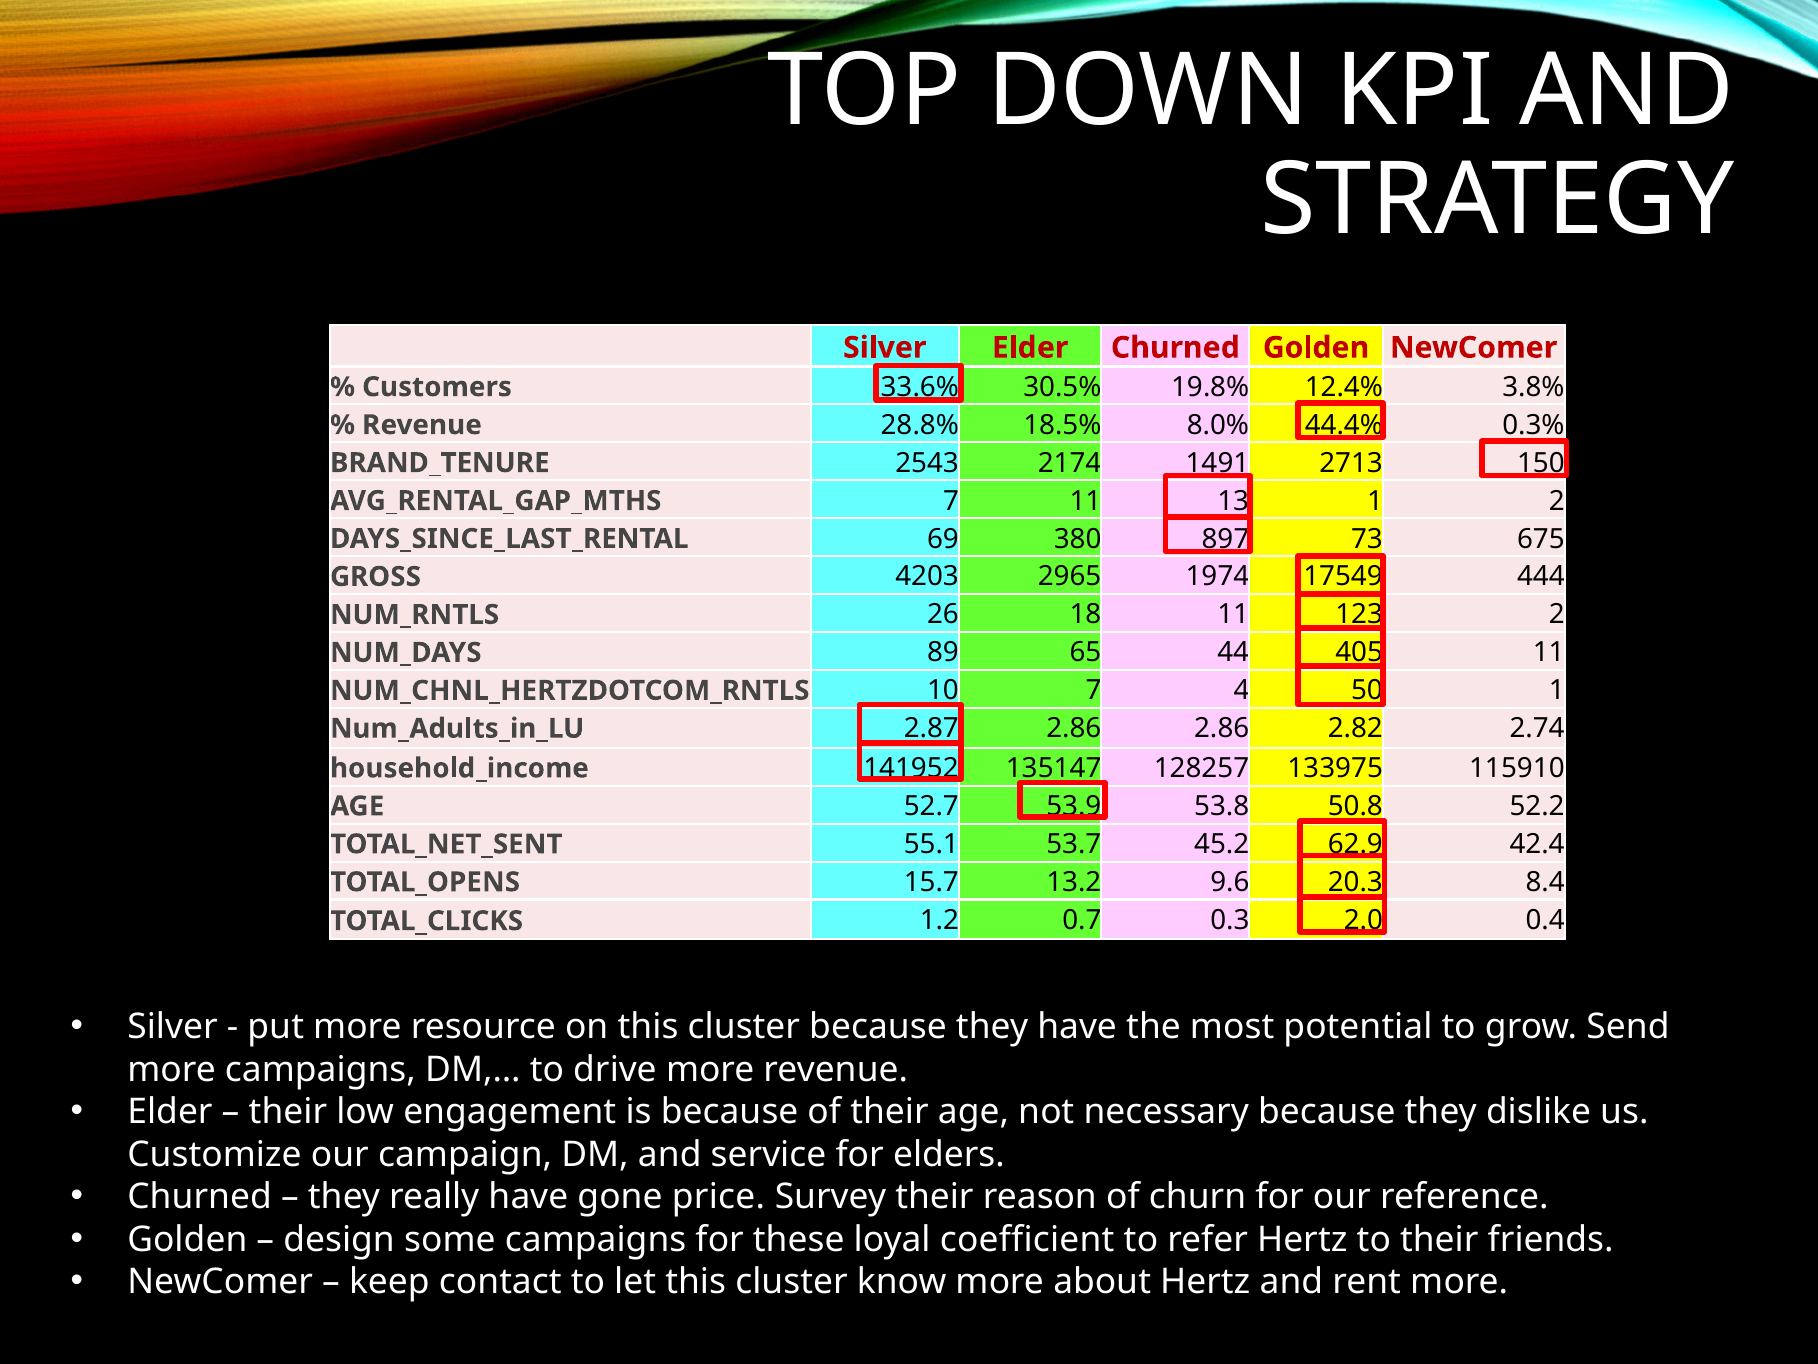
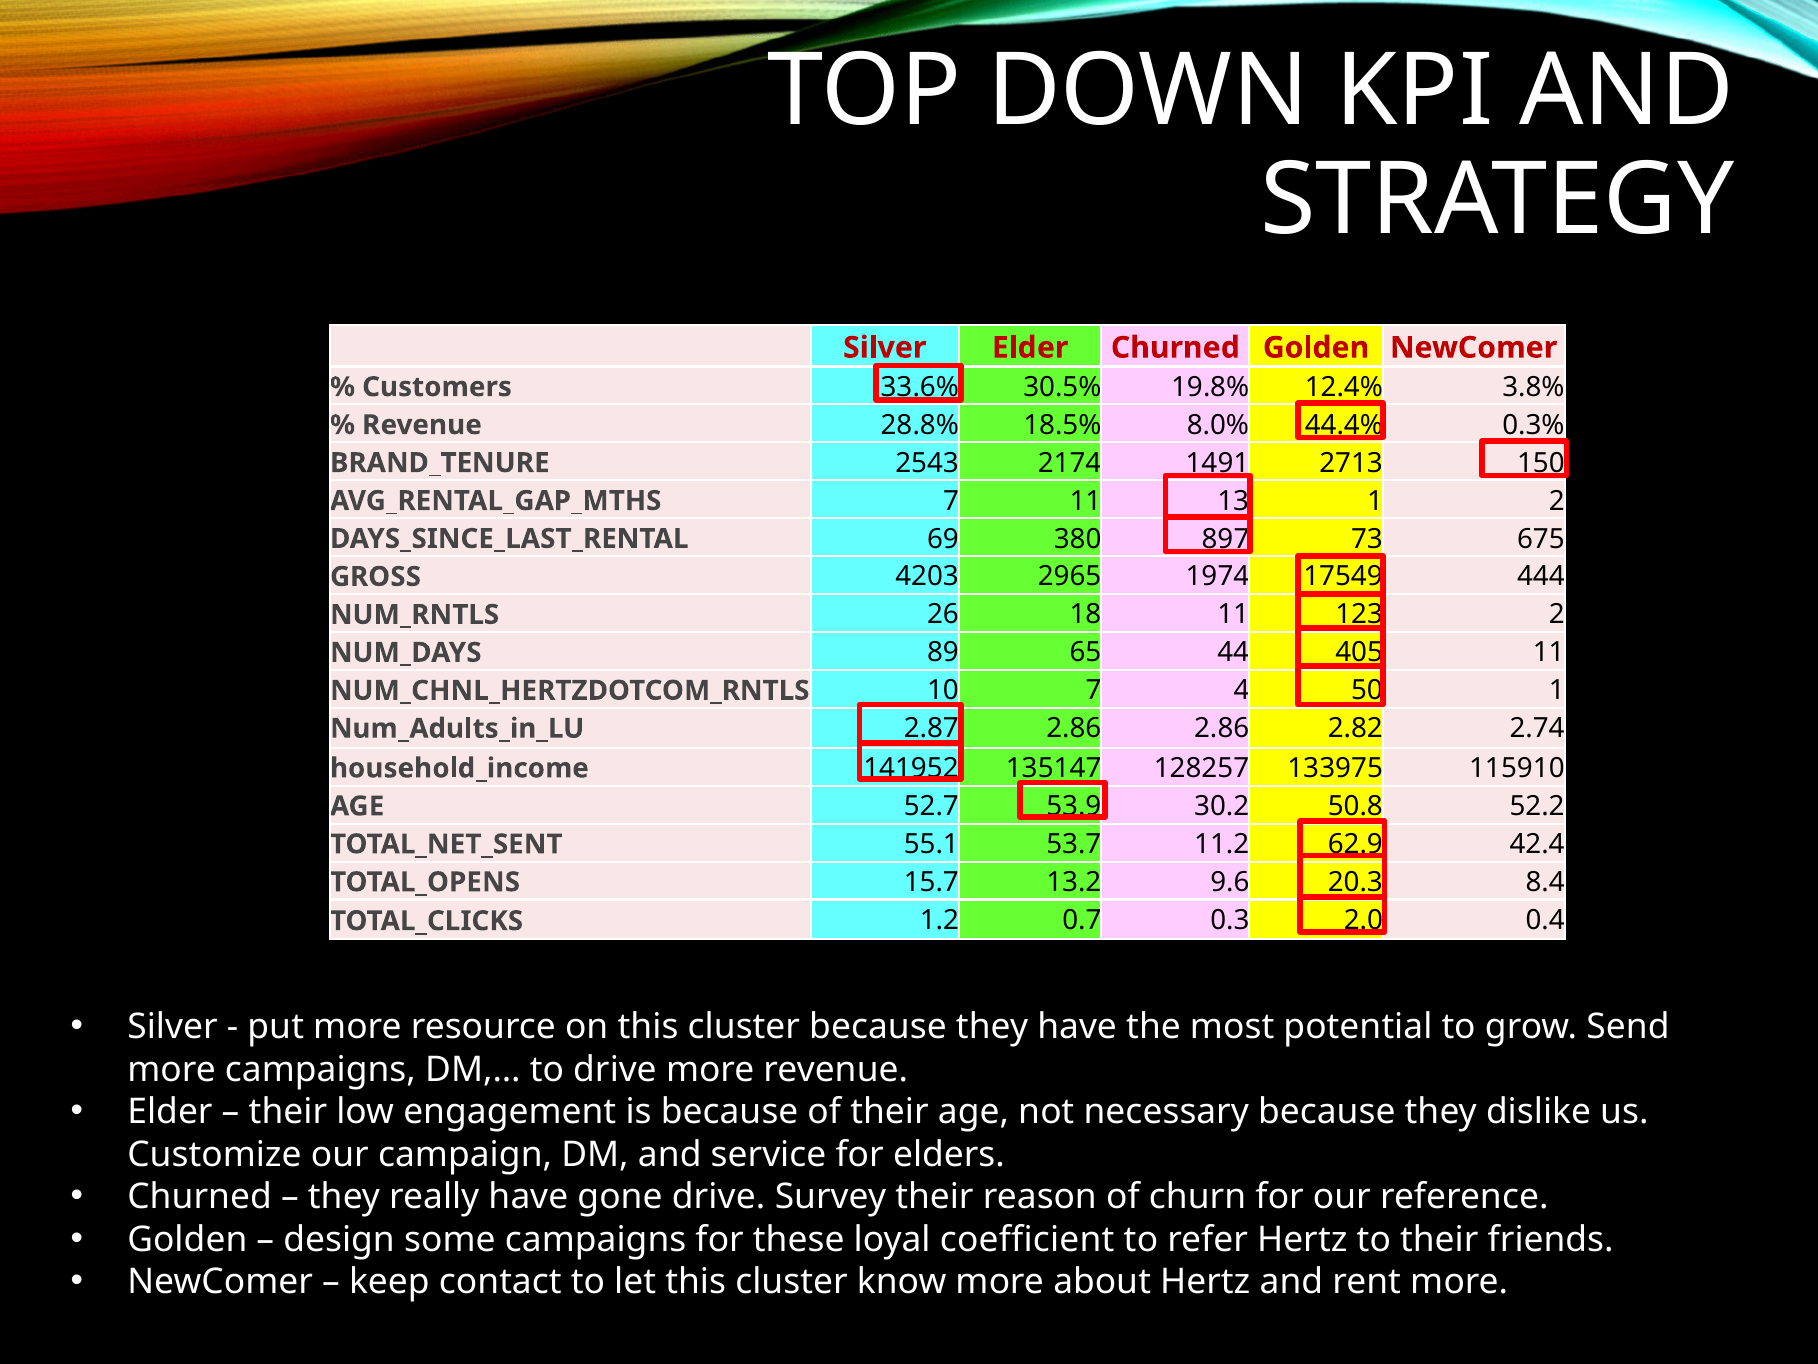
53.8: 53.8 -> 30.2
45.2: 45.2 -> 11.2
gone price: price -> drive
